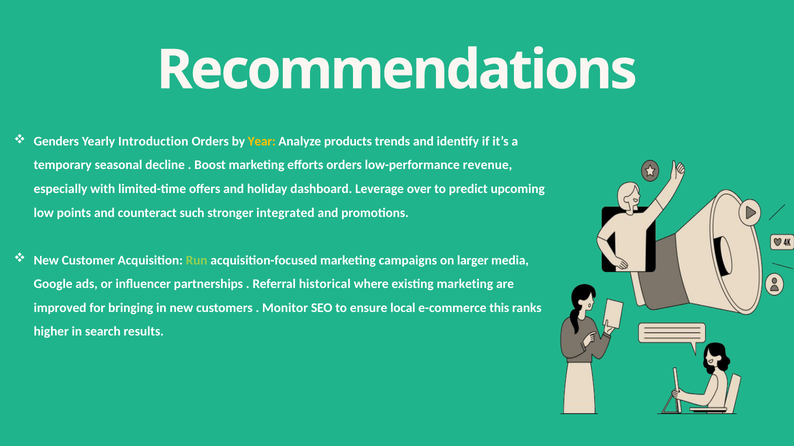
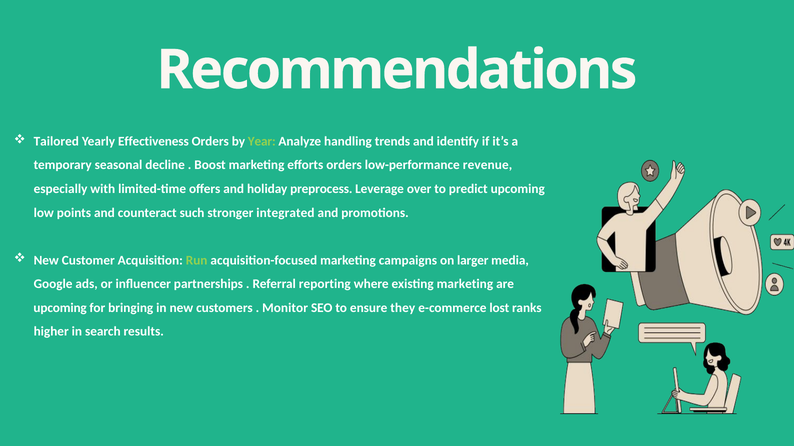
Genders: Genders -> Tailored
Introduction: Introduction -> Effectiveness
Year colour: yellow -> light green
products: products -> handling
dashboard: dashboard -> preprocess
historical: historical -> reporting
improved at (60, 308): improved -> upcoming
local: local -> they
this: this -> lost
